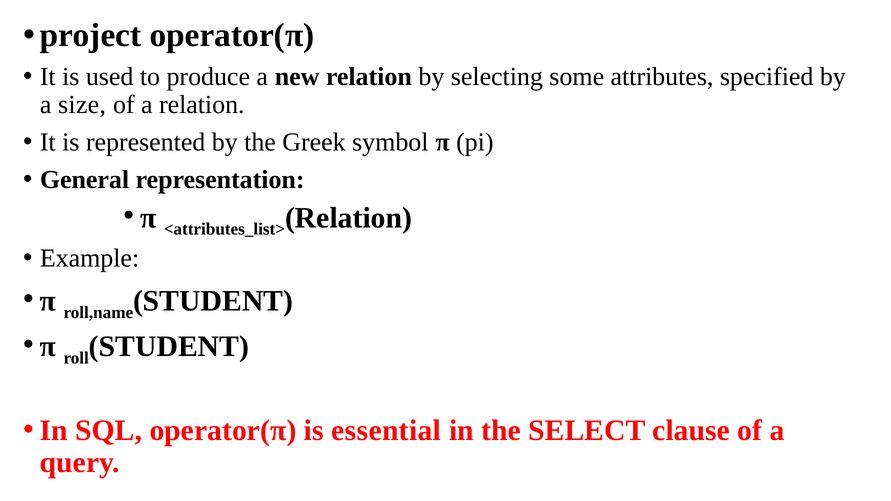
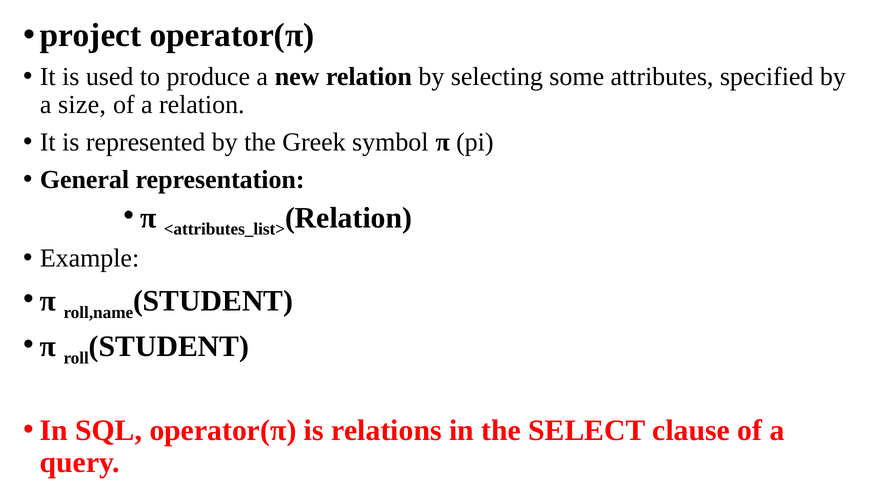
essential: essential -> relations
